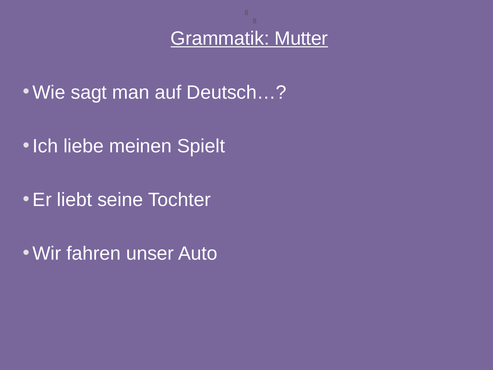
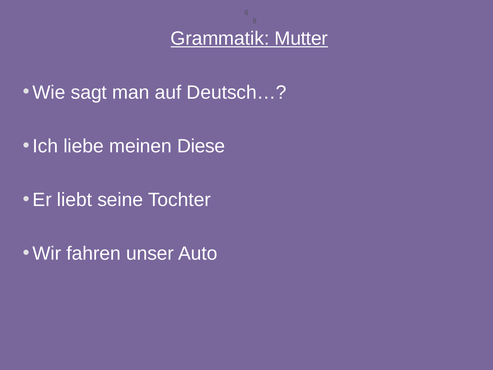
Spielt: Spielt -> Diese
